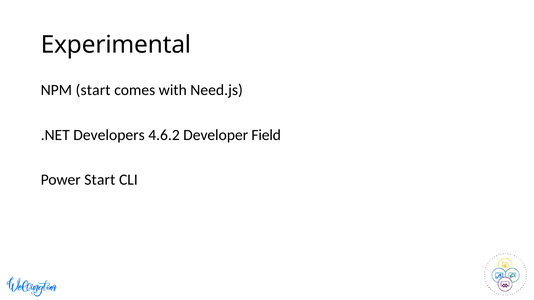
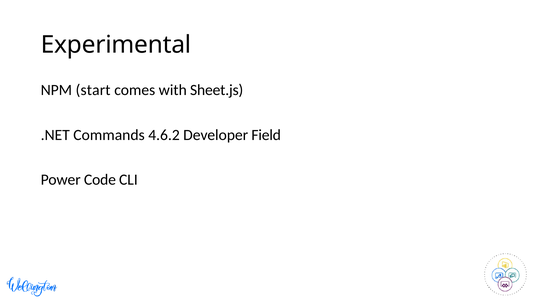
Need.js: Need.js -> Sheet.js
Developers: Developers -> Commands
Power Start: Start -> Code
